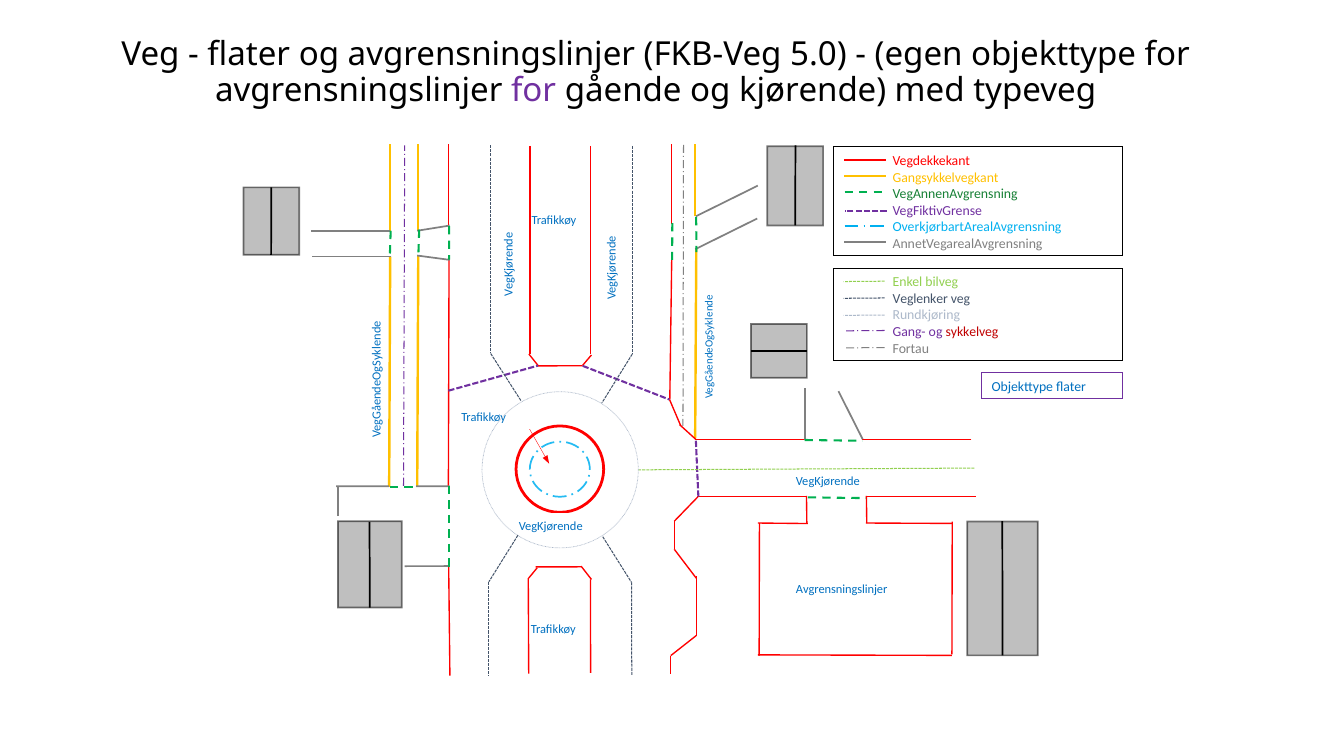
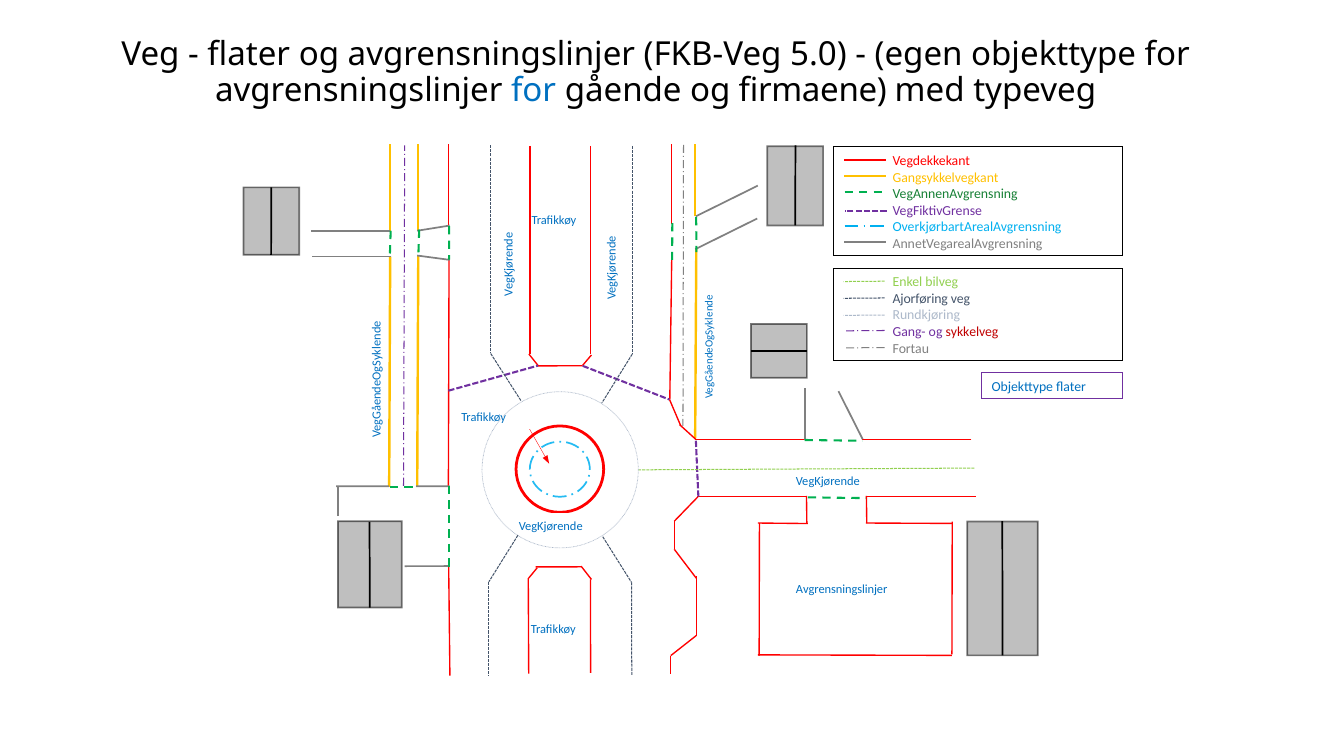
for at (534, 90) colour: purple -> blue
kjørende: kjørende -> firmaene
Veglenker: Veglenker -> Ajorføring
